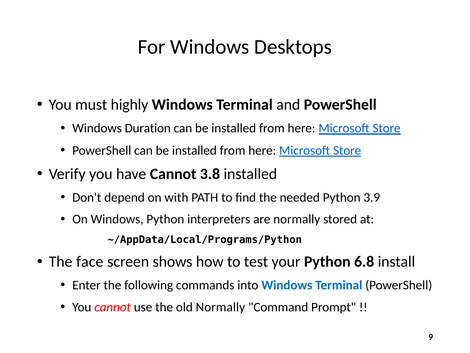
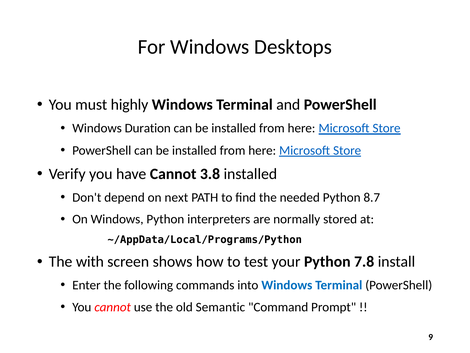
with: with -> next
3.9: 3.9 -> 8.7
face: face -> with
6.8: 6.8 -> 7.8
old Normally: Normally -> Semantic
